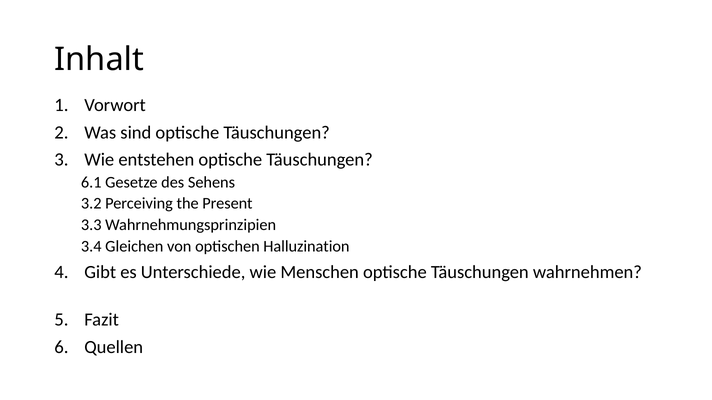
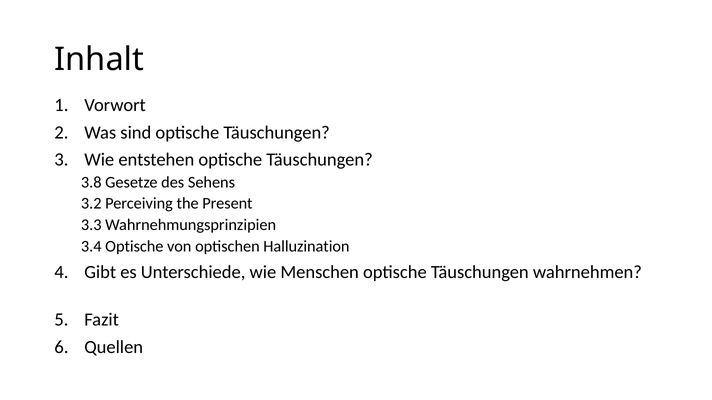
6.1: 6.1 -> 3.8
3.4 Gleichen: Gleichen -> Optische
